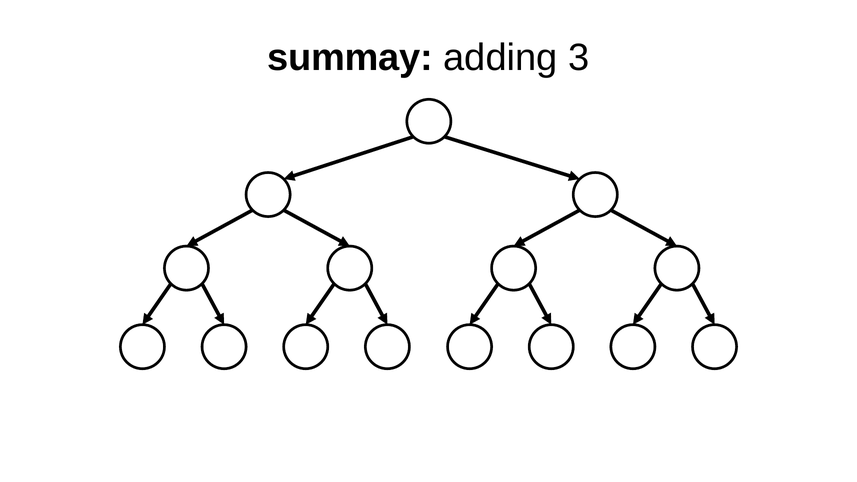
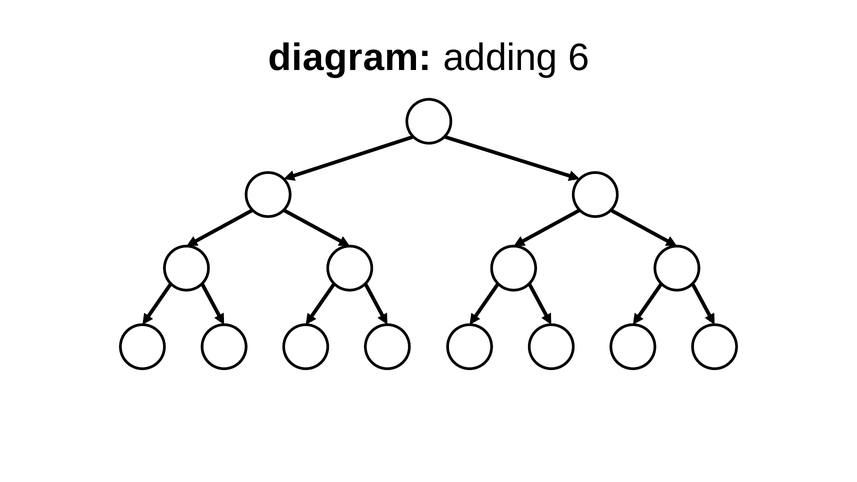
summay: summay -> diagram
adding 3: 3 -> 6
